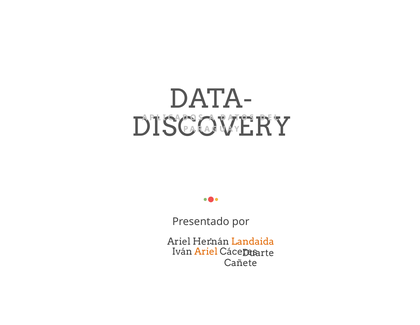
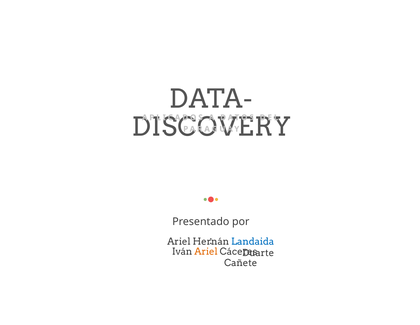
Landaida colour: orange -> blue
